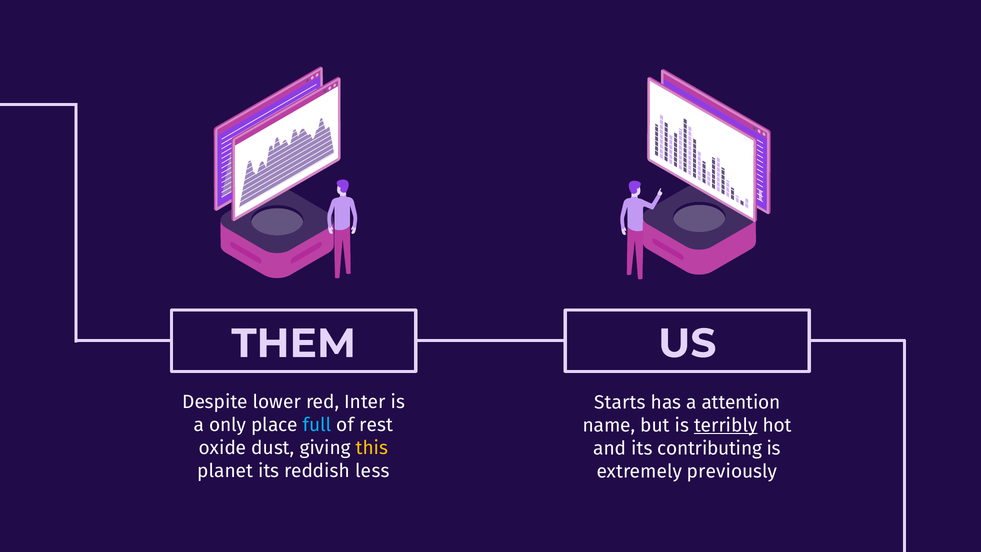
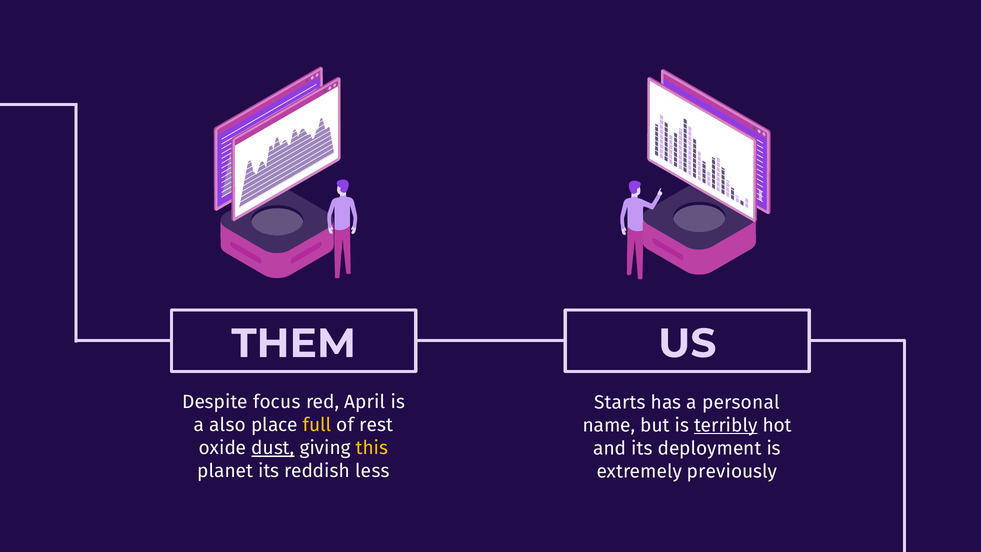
lower: lower -> focus
Inter: Inter -> April
attention: attention -> personal
only: only -> also
full colour: light blue -> yellow
dust underline: none -> present
contributing: contributing -> deployment
